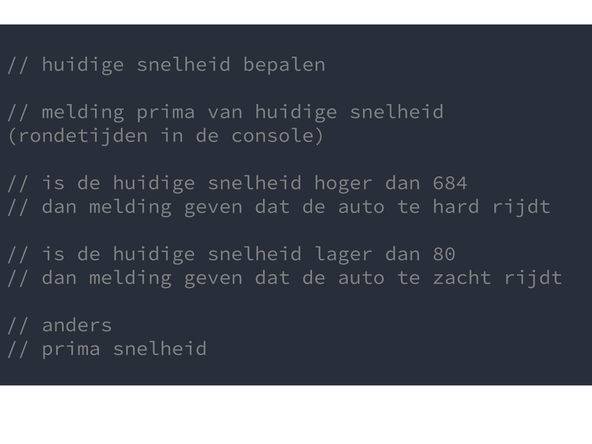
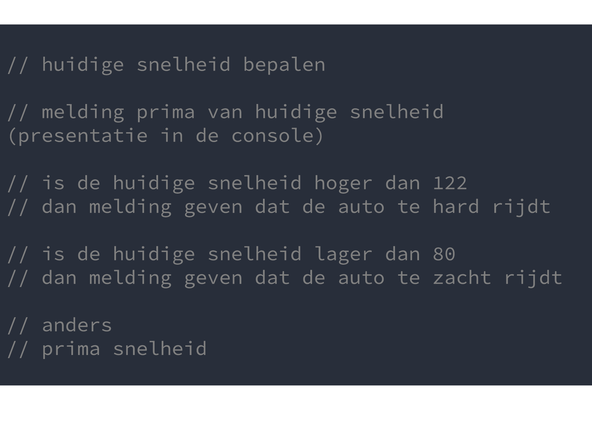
rondetijden: rondetijden -> presentatie
684: 684 -> 122
